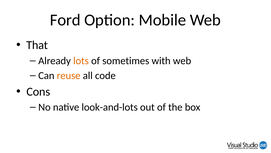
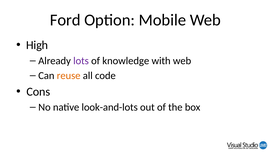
That: That -> High
lots colour: orange -> purple
sometimes: sometimes -> knowledge
